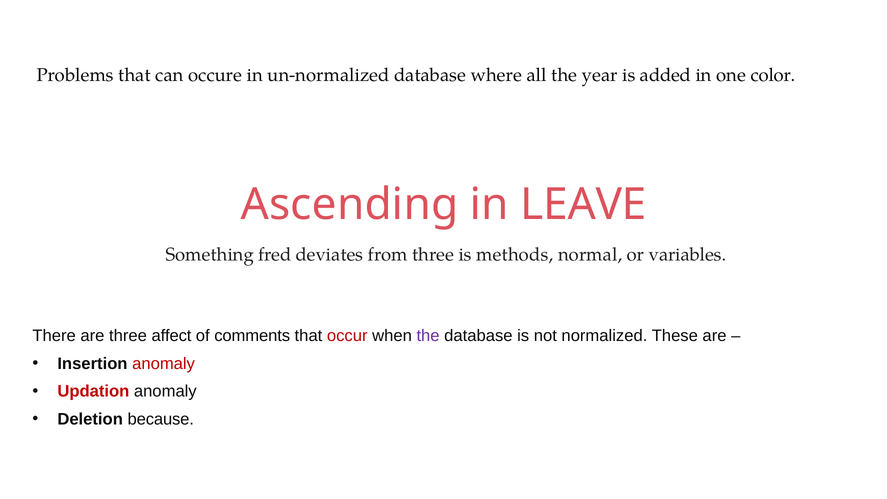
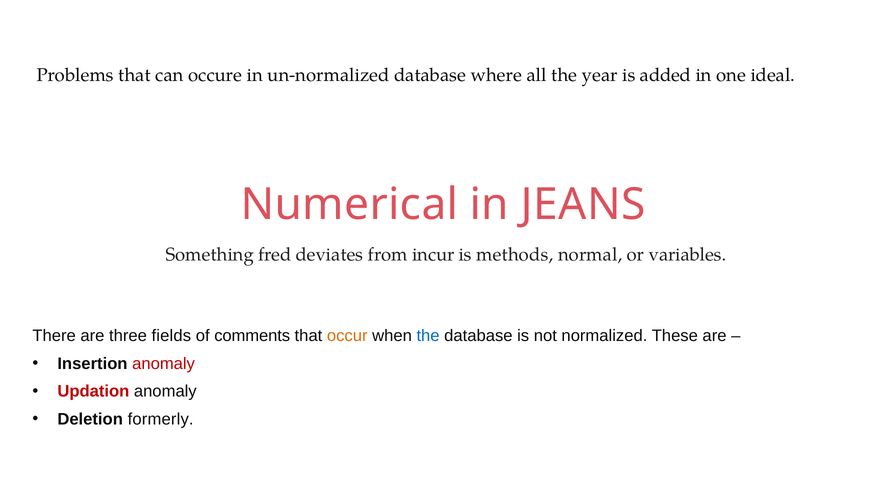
color: color -> ideal
Ascending: Ascending -> Numerical
LEAVE: LEAVE -> JEANS
from three: three -> incur
affect: affect -> fields
occur colour: red -> orange
the at (428, 336) colour: purple -> blue
because: because -> formerly
